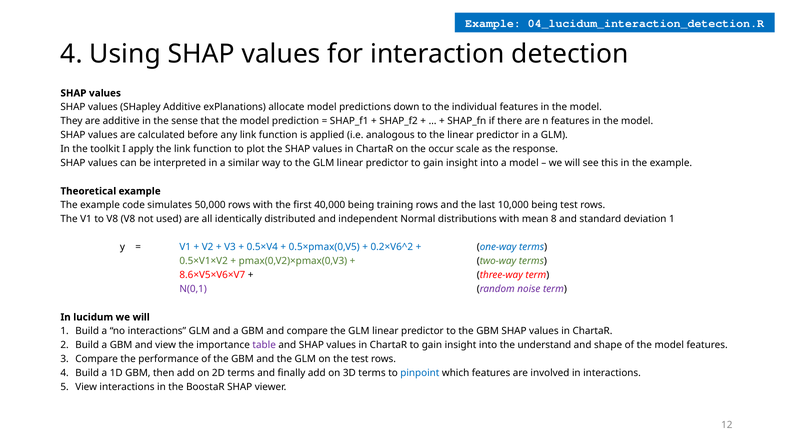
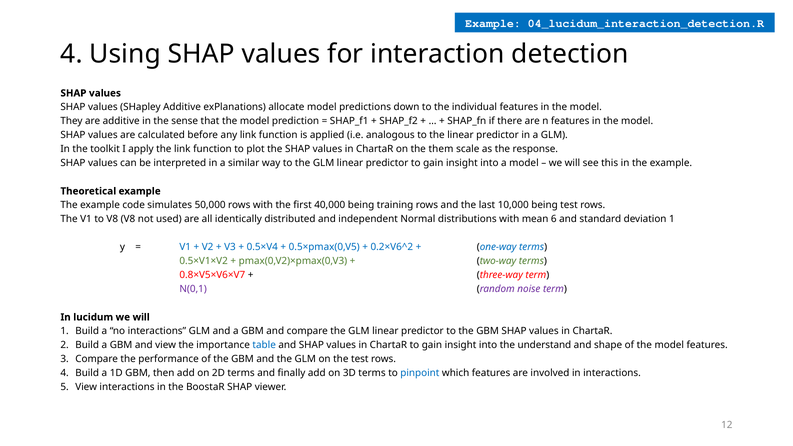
occur: occur -> them
8: 8 -> 6
8.6×V5×V6×V7: 8.6×V5×V6×V7 -> 0.8×V5×V6×V7
table colour: purple -> blue
